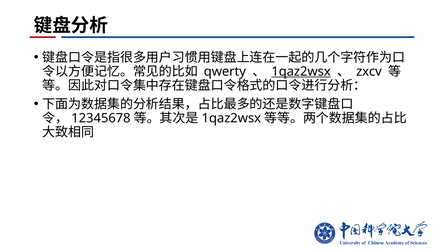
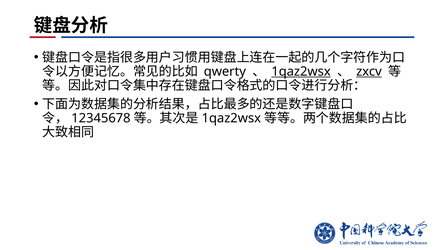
zxcv underline: none -> present
